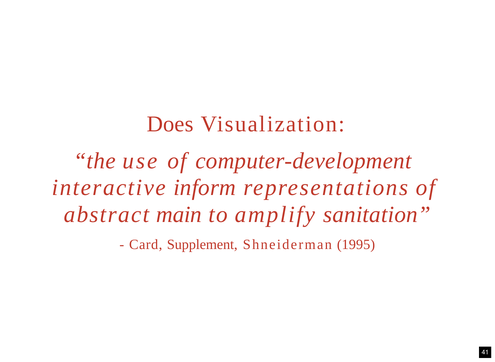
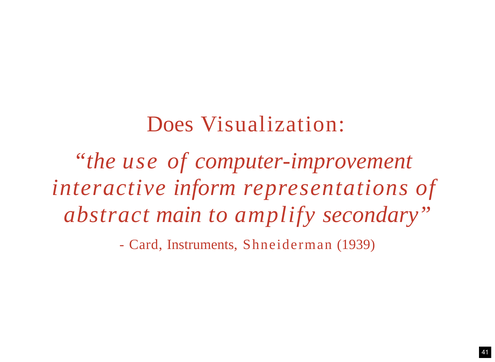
computer-development: computer-development -> computer-improvement
sanitation: sanitation -> secondary
Supplement: Supplement -> Instruments
1995: 1995 -> 1939
